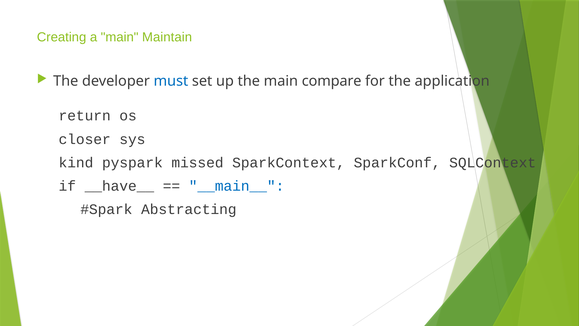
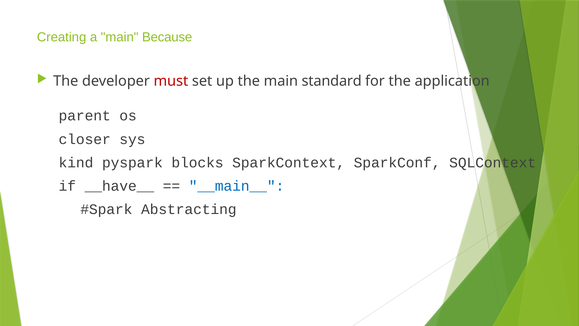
Maintain: Maintain -> Because
must colour: blue -> red
compare: compare -> standard
return: return -> parent
missed: missed -> blocks
